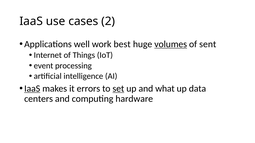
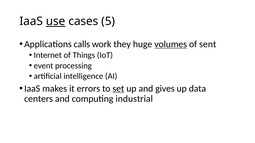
use underline: none -> present
2: 2 -> 5
well: well -> calls
best: best -> they
IaaS at (32, 89) underline: present -> none
what: what -> gives
hardware: hardware -> industrial
